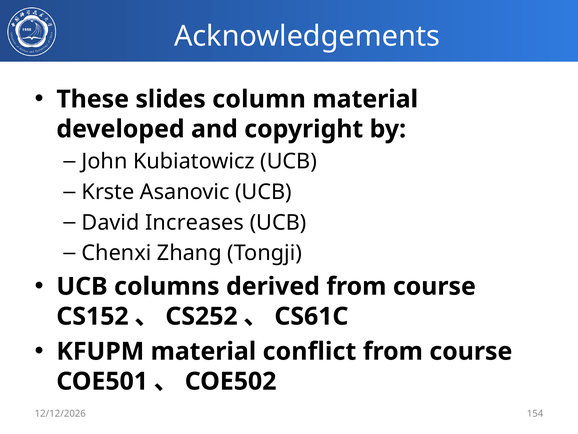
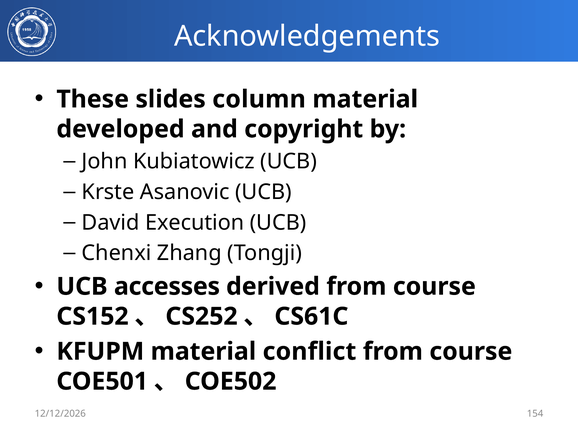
Increases: Increases -> Execution
columns: columns -> accesses
